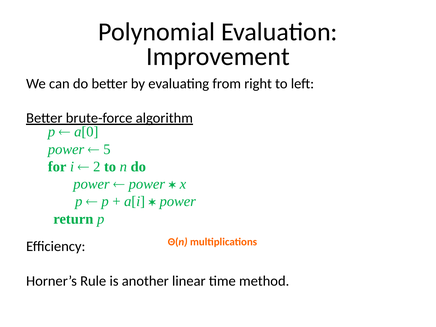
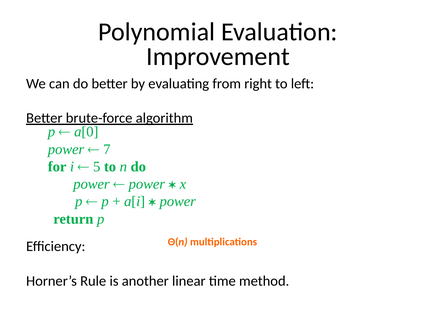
5: 5 -> 7
2: 2 -> 5
